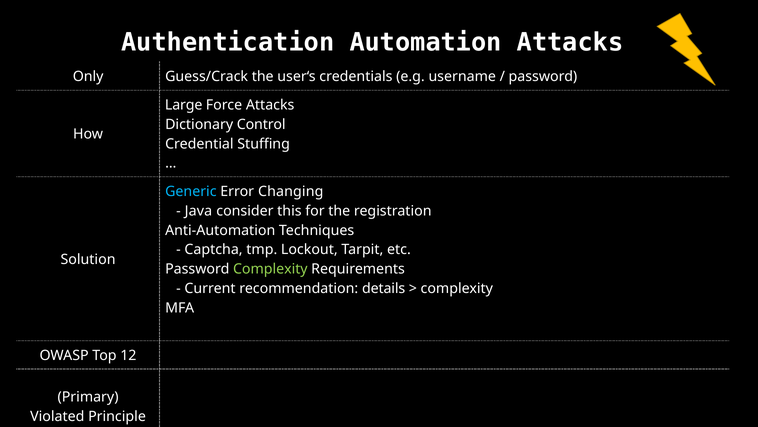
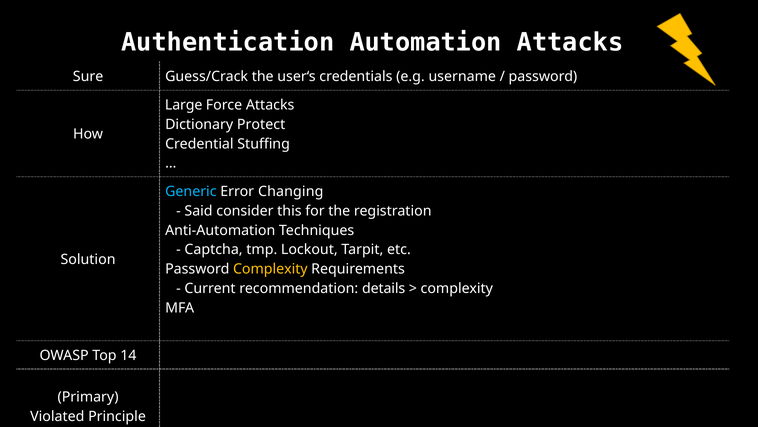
Only: Only -> Sure
Control: Control -> Protect
Java: Java -> Said
Complexity at (270, 269) colour: light green -> yellow
12: 12 -> 14
